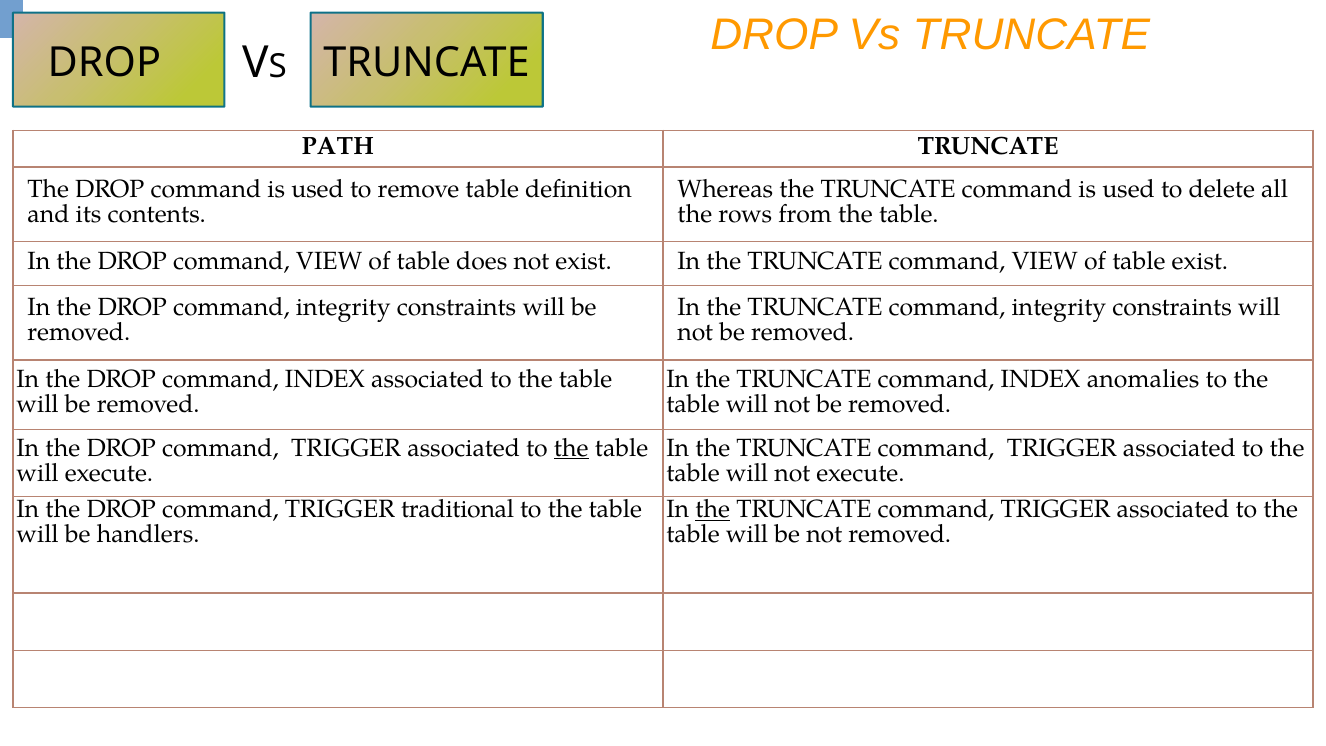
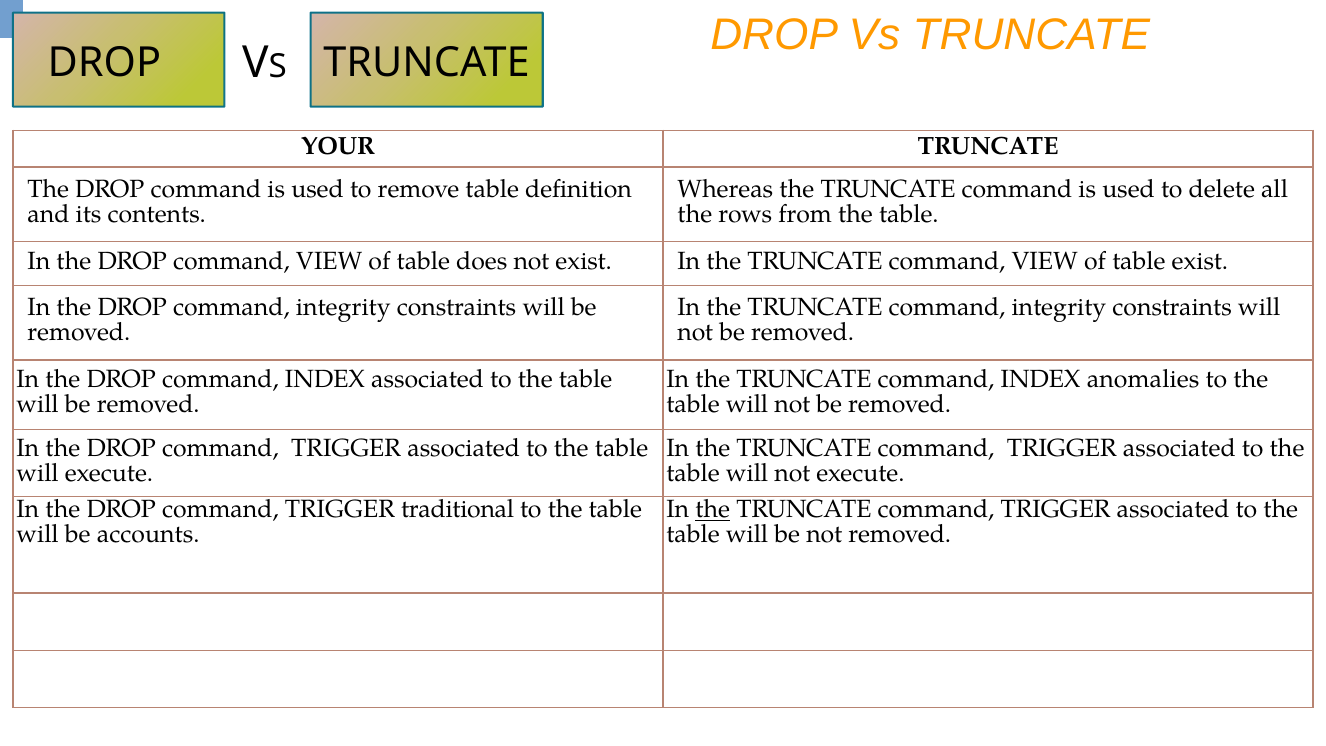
PATH: PATH -> YOUR
the at (571, 448) underline: present -> none
handlers: handlers -> accounts
